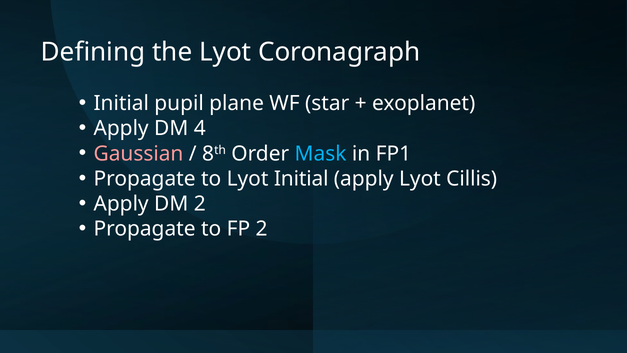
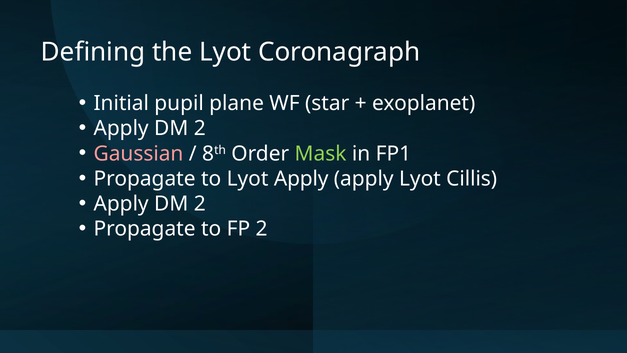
4 at (200, 128): 4 -> 2
Mask colour: light blue -> light green
Lyot Initial: Initial -> Apply
